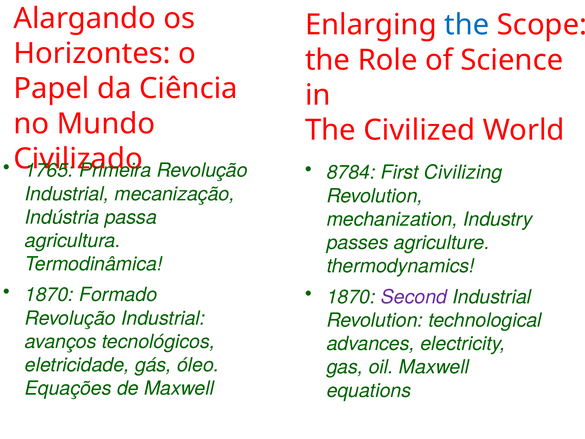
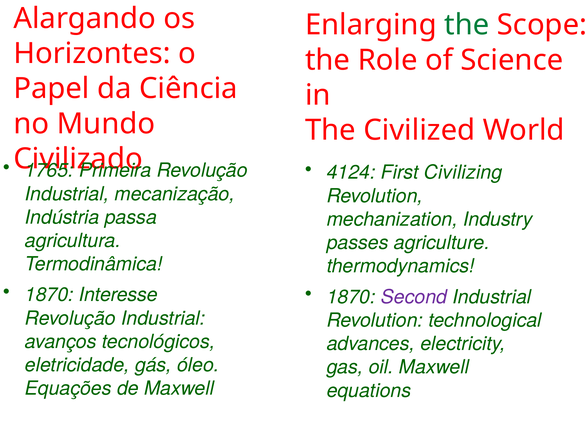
the at (467, 25) colour: blue -> green
8784: 8784 -> 4124
Formado: Formado -> Interesse
